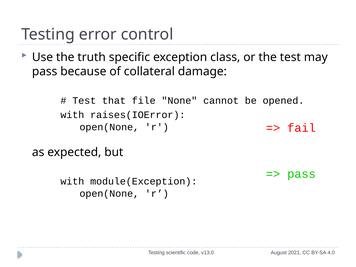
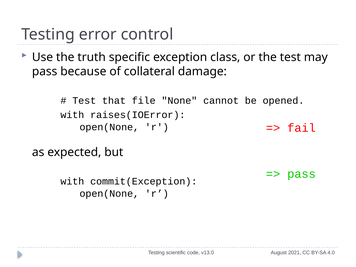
module(Exception: module(Exception -> commit(Exception
